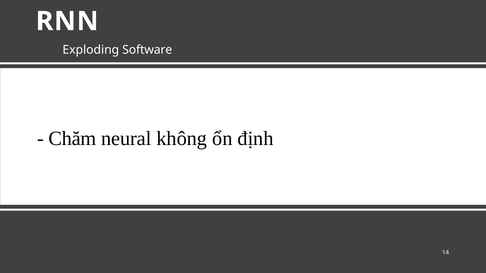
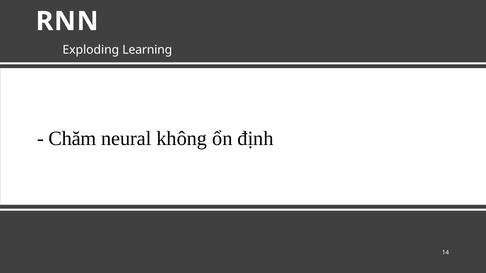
Software: Software -> Learning
